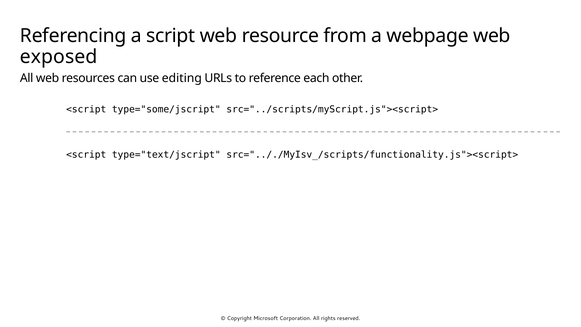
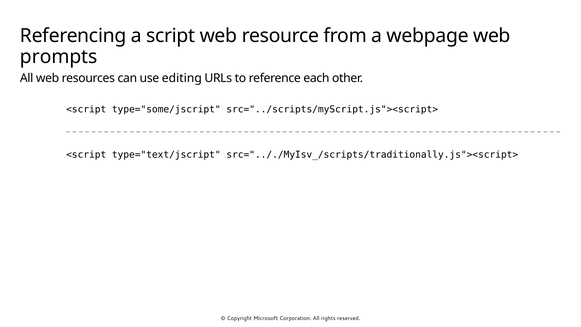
exposed: exposed -> prompts
src=".././MyIsv_/scripts/functionality.js"><script>: src=".././MyIsv_/scripts/functionality.js"><script> -> src=".././MyIsv_/scripts/traditionally.js"><script>
